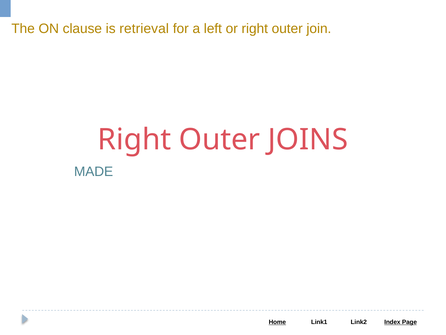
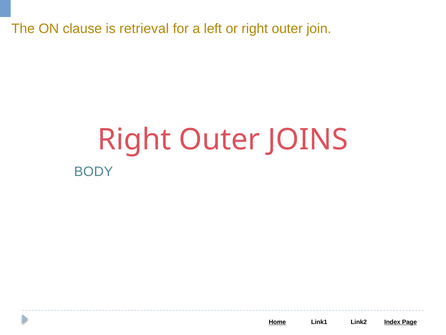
MADE: MADE -> BODY
